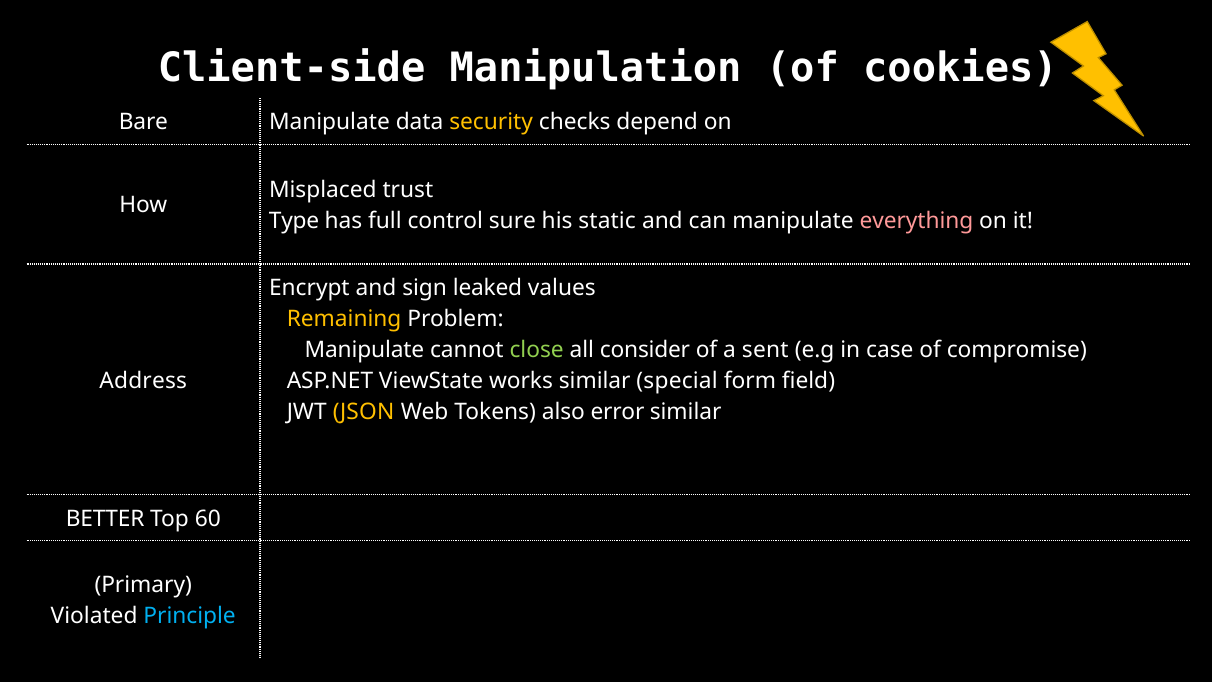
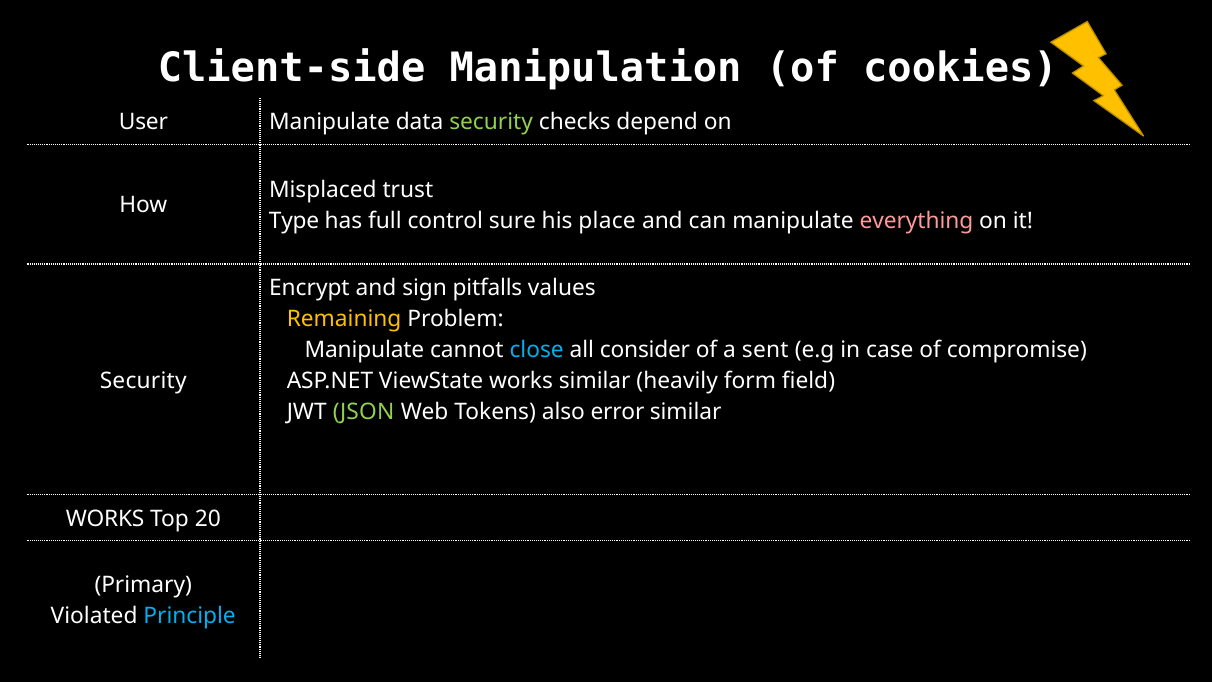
Bare: Bare -> User
security at (491, 122) colour: yellow -> light green
static: static -> place
leaked: leaked -> pitfalls
close colour: light green -> light blue
Address at (143, 381): Address -> Security
special: special -> heavily
JSON colour: yellow -> light green
BETTER at (105, 519): BETTER -> WORKS
60: 60 -> 20
